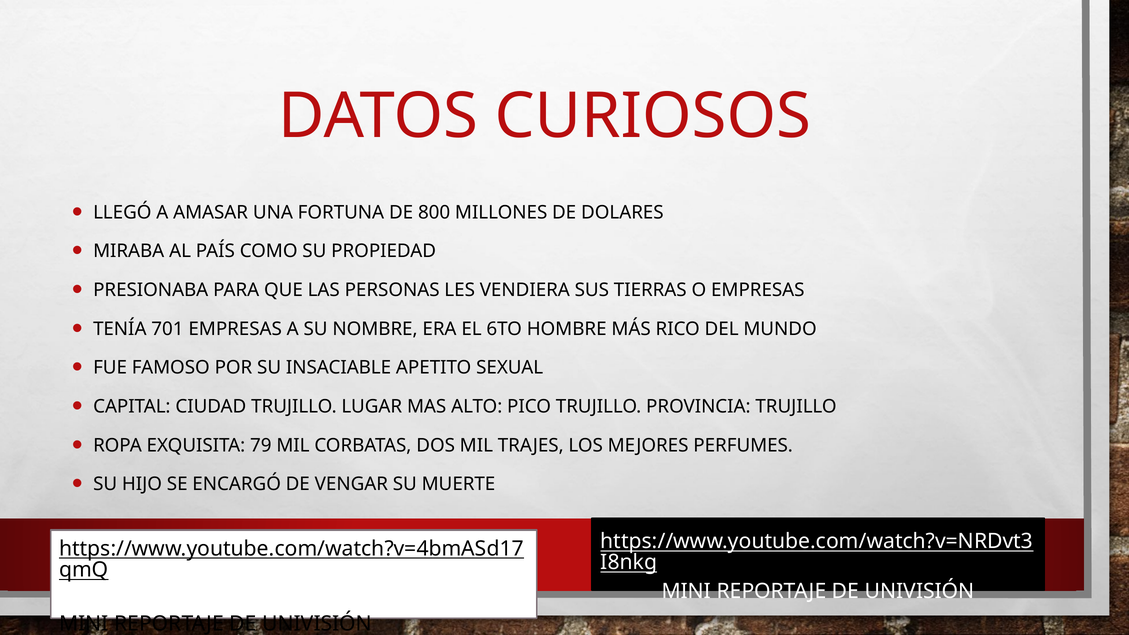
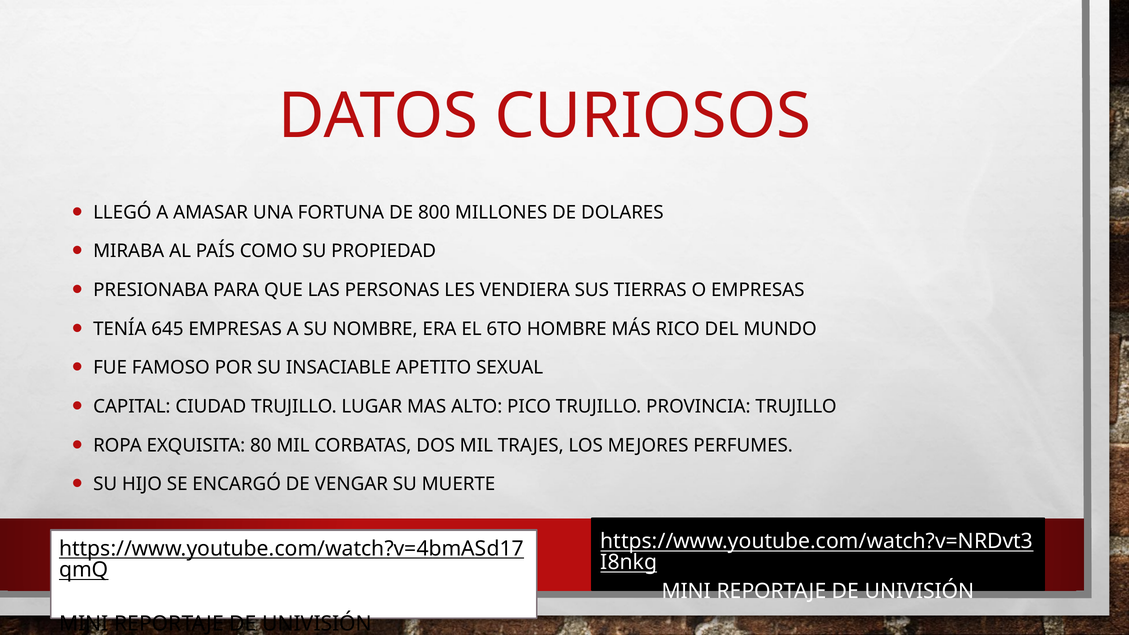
701: 701 -> 645
79: 79 -> 80
